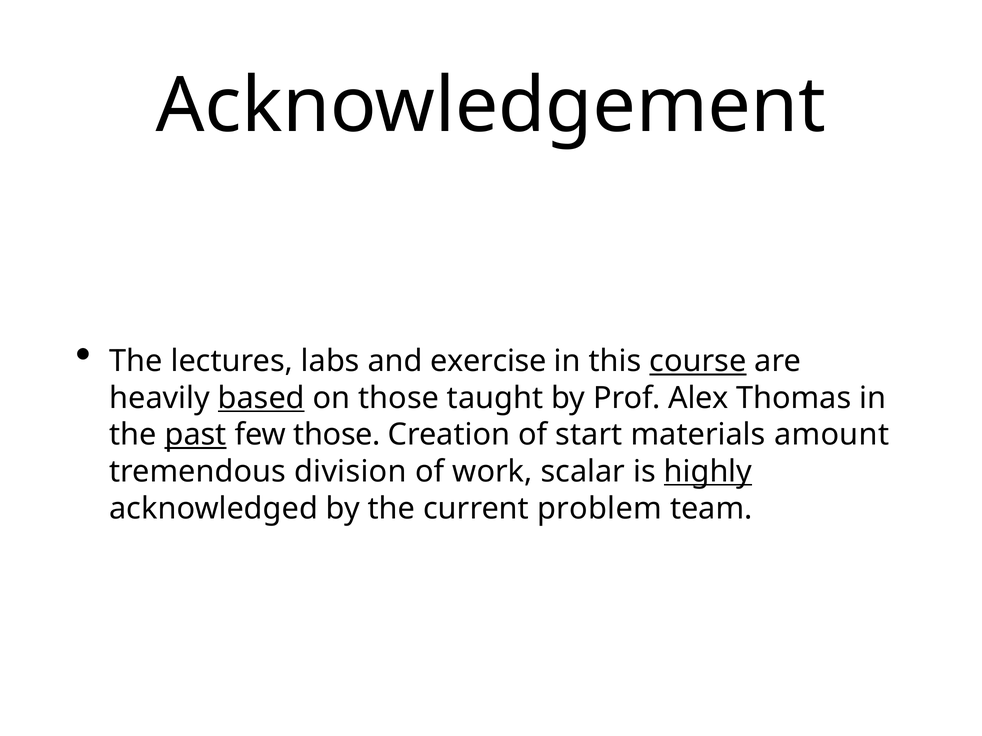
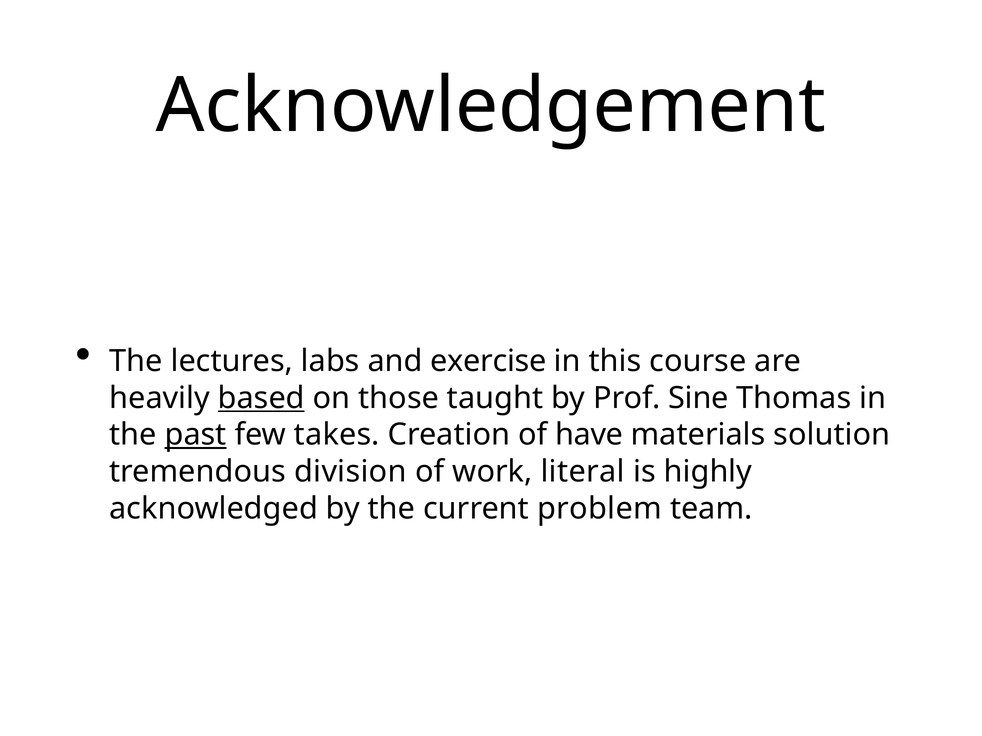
course underline: present -> none
Alex: Alex -> Sine
few those: those -> takes
start: start -> have
amount: amount -> solution
scalar: scalar -> literal
highly underline: present -> none
